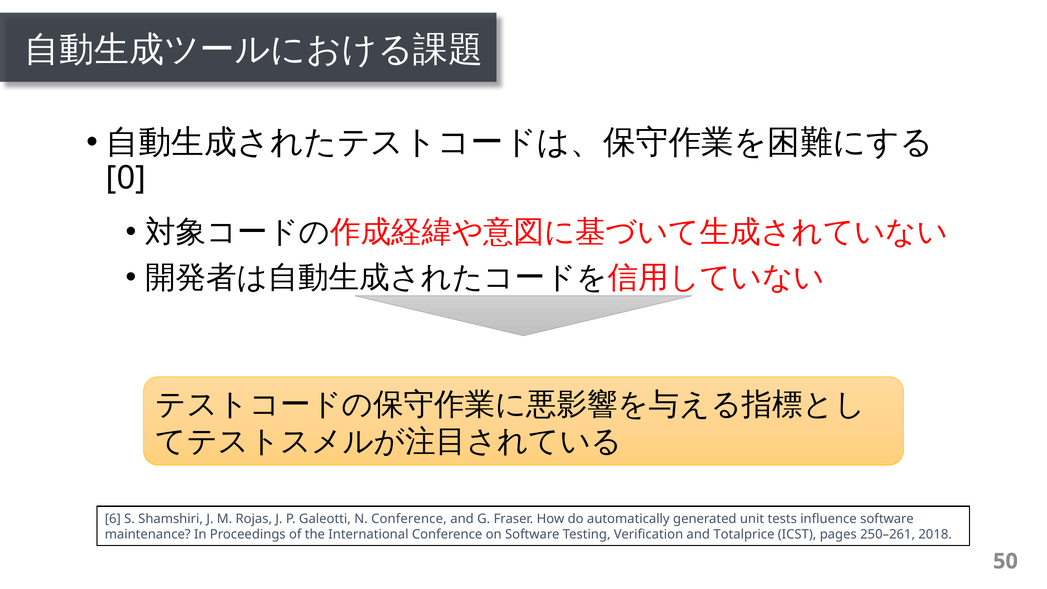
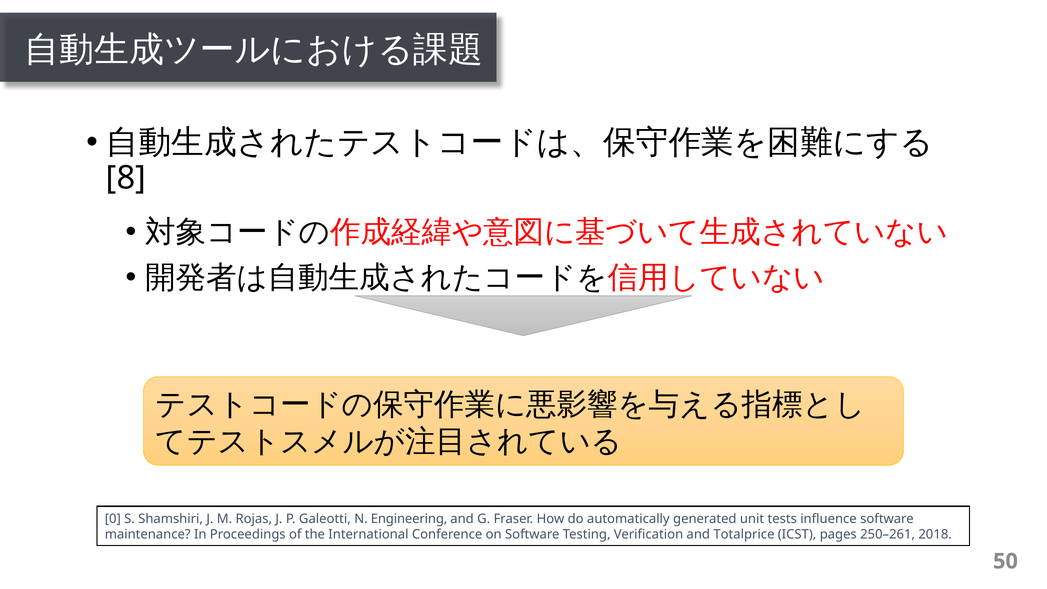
0: 0 -> 8
6: 6 -> 0
N Conference: Conference -> Engineering
